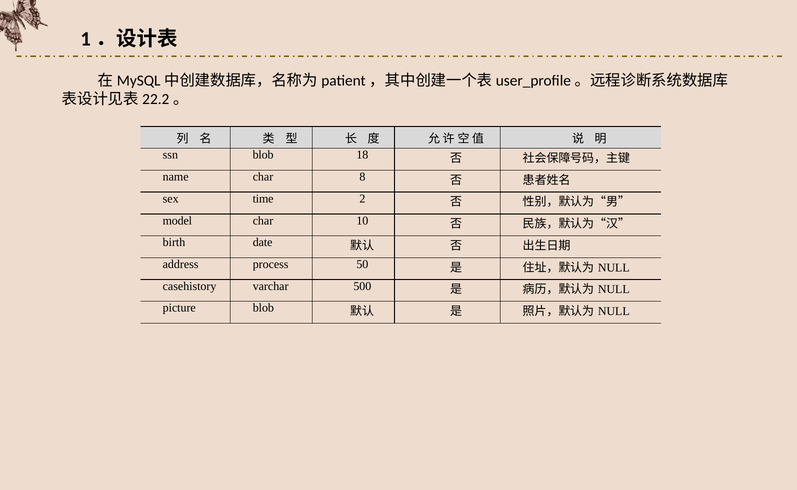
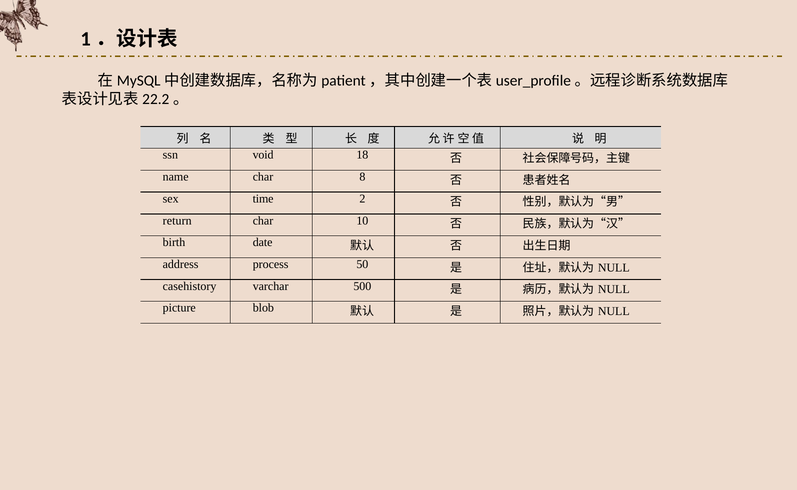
ssn blob: blob -> void
model: model -> return
